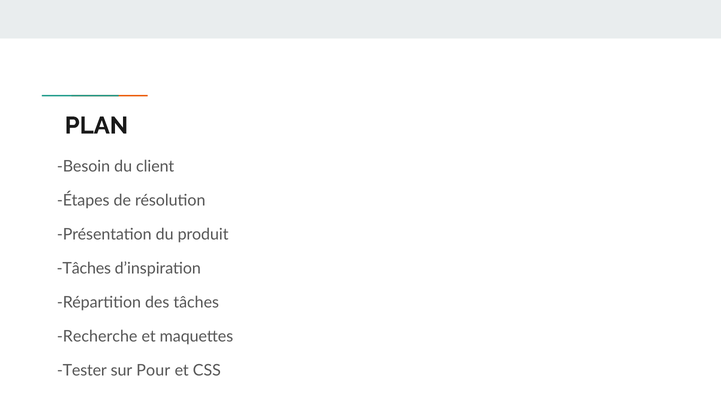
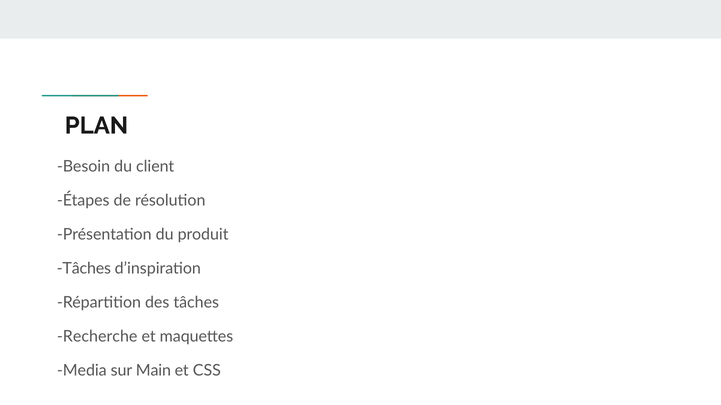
Tester: Tester -> Media
Pour: Pour -> Main
